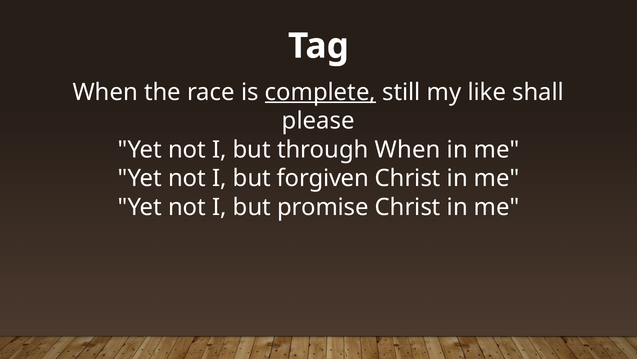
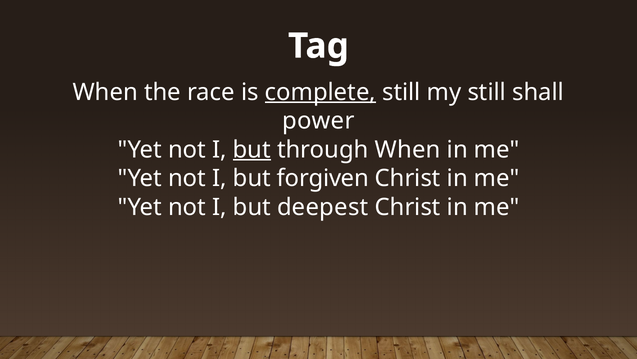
my like: like -> still
please: please -> power
but at (252, 149) underline: none -> present
promise: promise -> deepest
